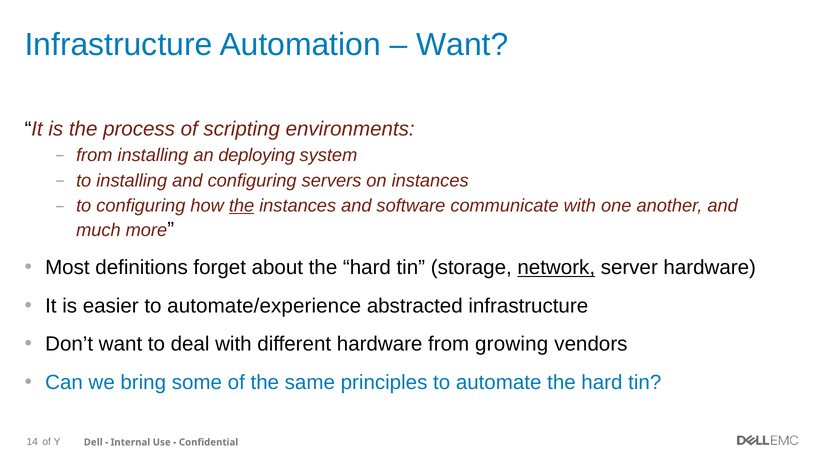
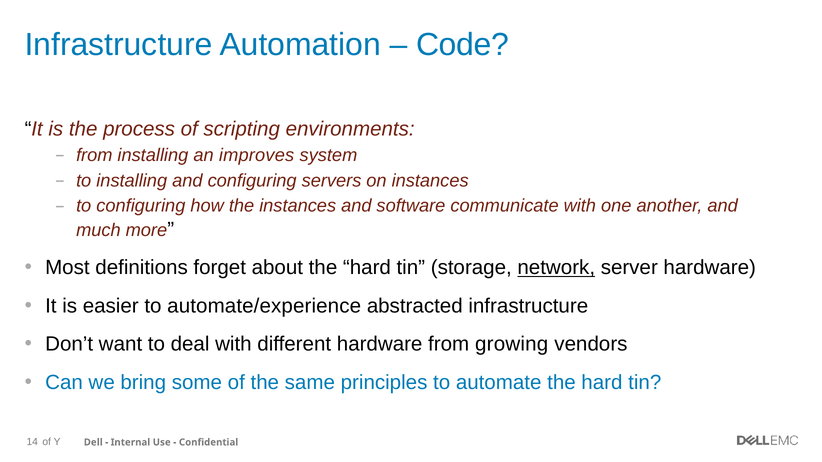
Want at (462, 45): Want -> Code
deploying: deploying -> improves
the at (242, 206) underline: present -> none
